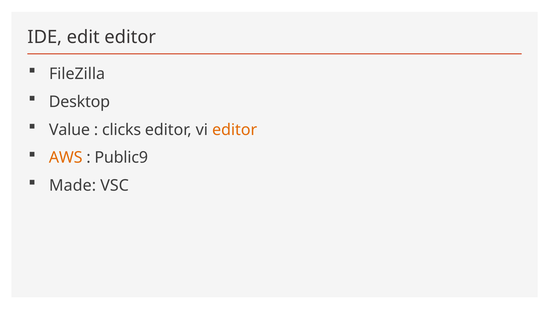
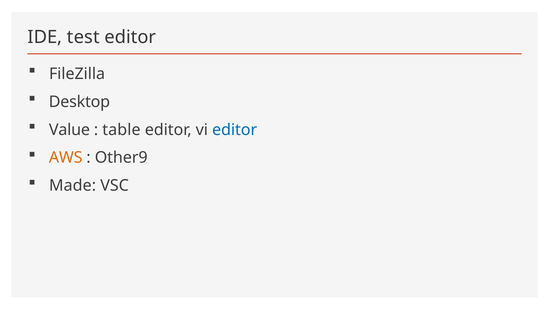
edit: edit -> test
clicks: clicks -> table
editor at (235, 130) colour: orange -> blue
Public9: Public9 -> Other9
